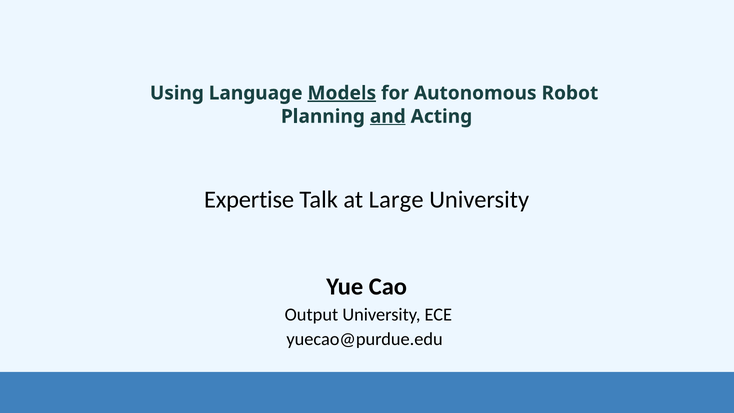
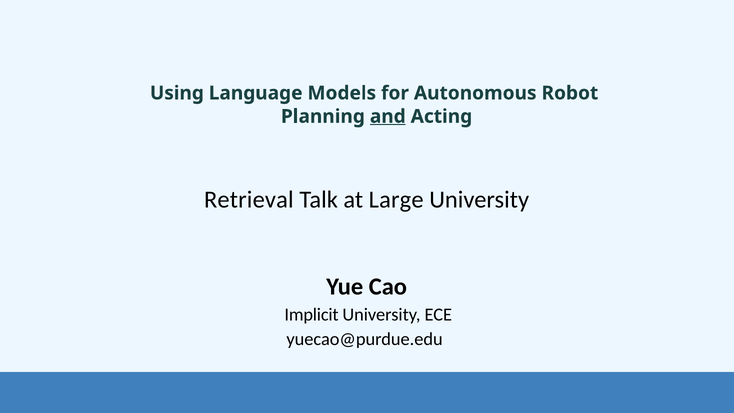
Models underline: present -> none
Expertise: Expertise -> Retrieval
Output: Output -> Implicit
